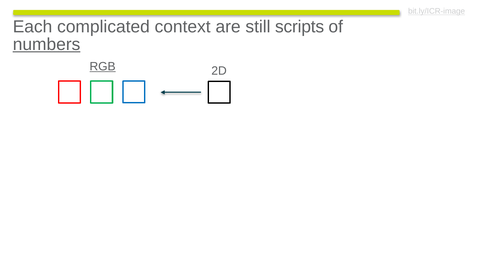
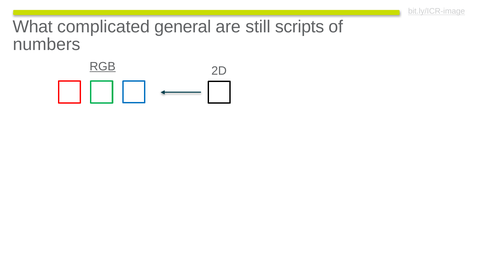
Each: Each -> What
context: context -> general
numbers underline: present -> none
